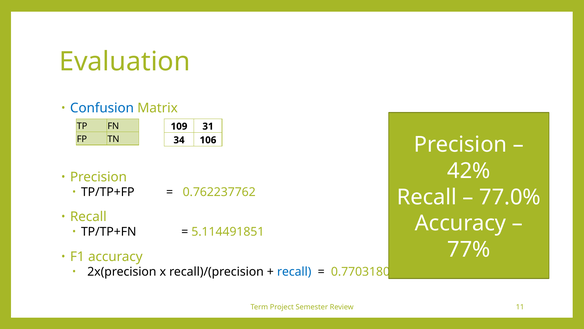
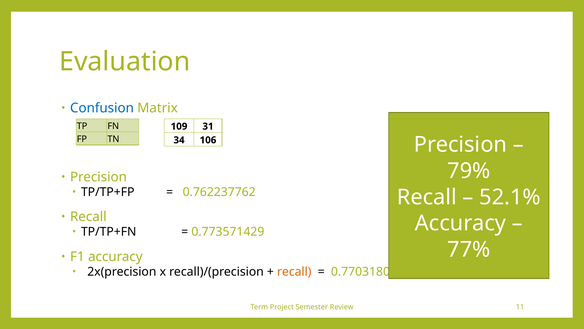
42%: 42% -> 79%
77.0%: 77.0% -> 52.1%
5.114491851: 5.114491851 -> 0.773571429
recall at (294, 271) colour: blue -> orange
